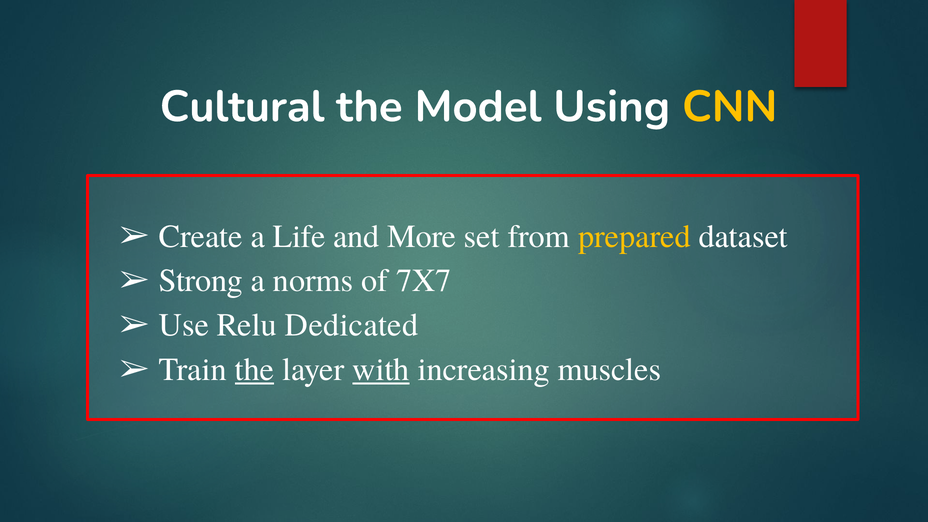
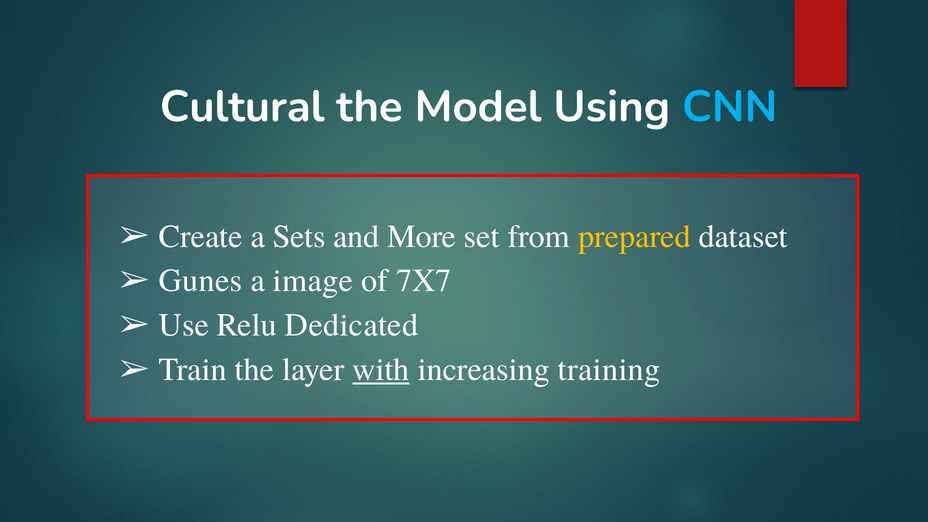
CNN colour: yellow -> light blue
Life: Life -> Sets
Strong: Strong -> Gunes
norms: norms -> image
the at (255, 370) underline: present -> none
muscles: muscles -> training
